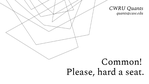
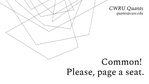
hard: hard -> page
